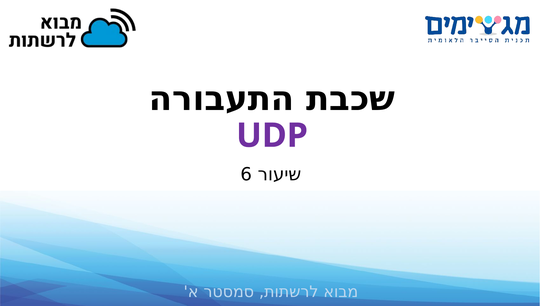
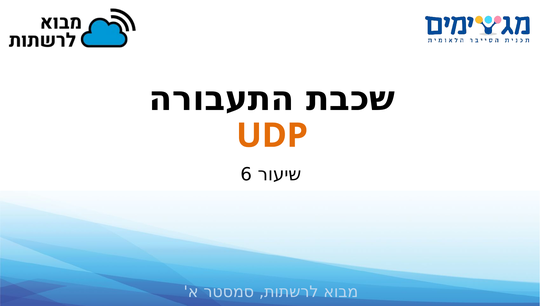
UDP colour: purple -> orange
